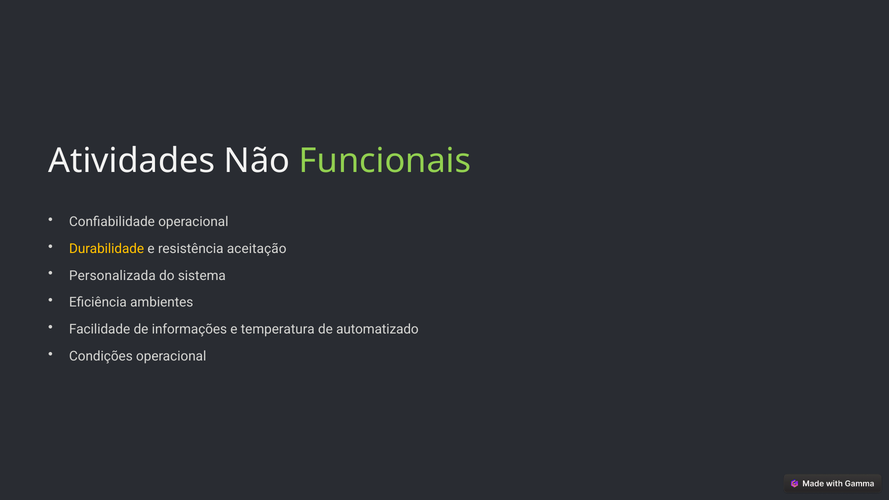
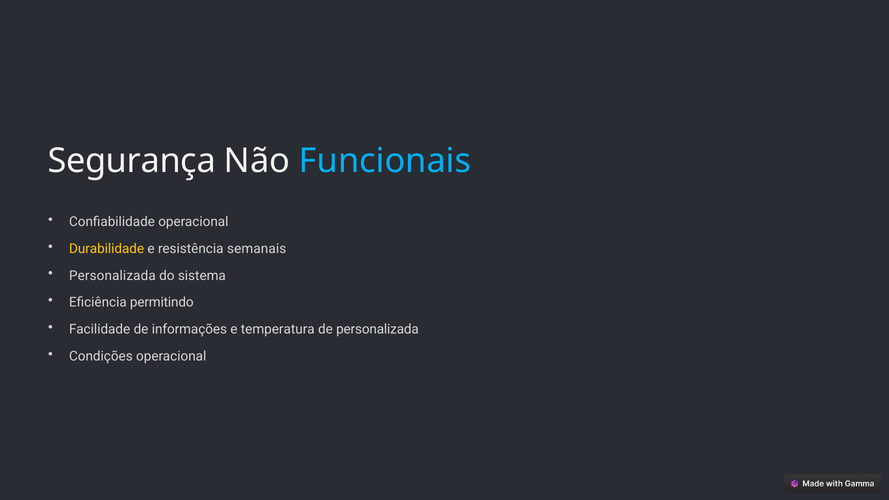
Atividades: Atividades -> Segurança
Funcionais colour: light green -> light blue
aceitação: aceitação -> semanais
ambientes: ambientes -> permitindo
de automatizado: automatizado -> personalizada
